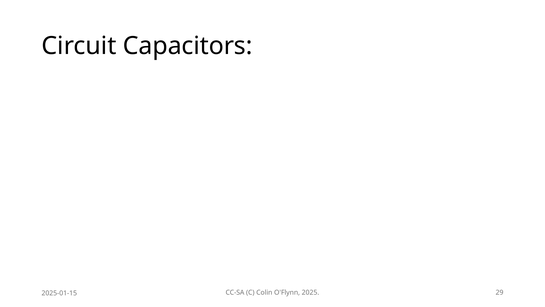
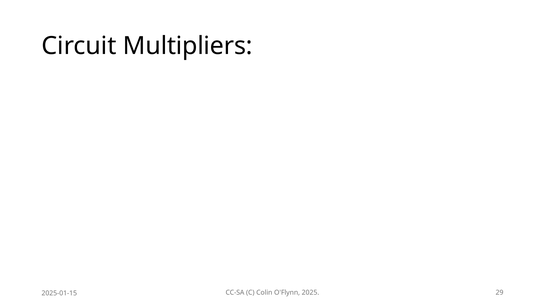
Capacitors: Capacitors -> Multipliers
